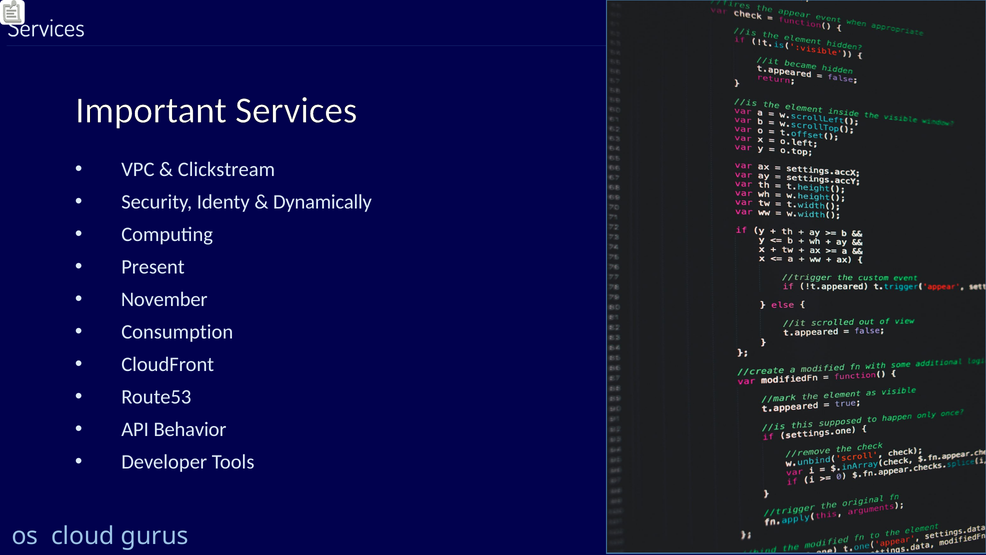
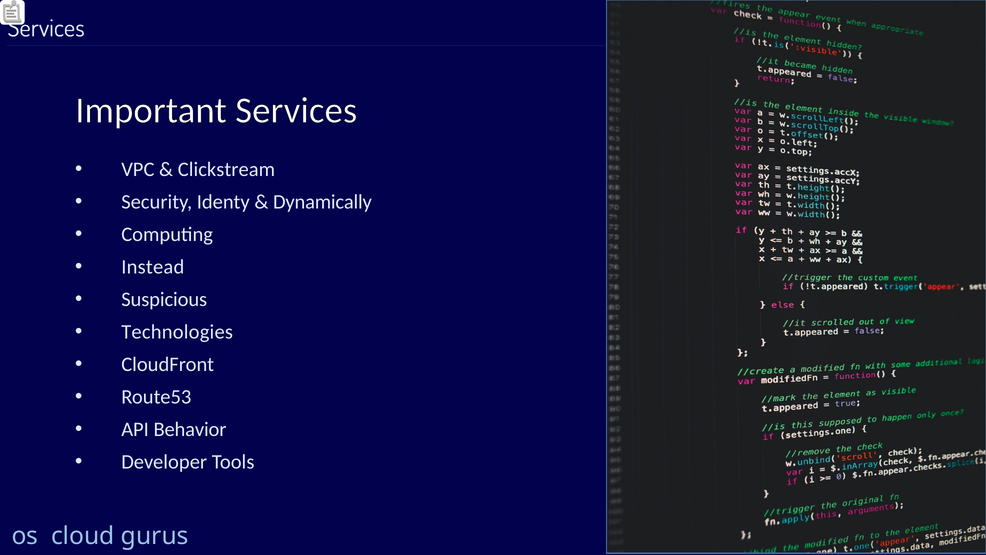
Present: Present -> Instead
November: November -> Suspicious
Consumption: Consumption -> Technologies
